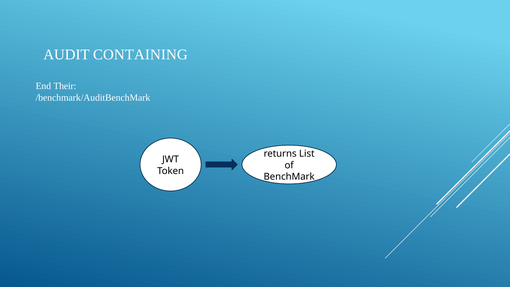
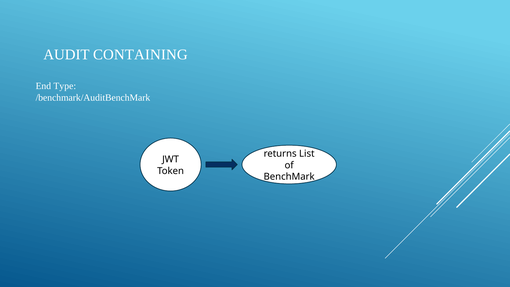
Their: Their -> Type
